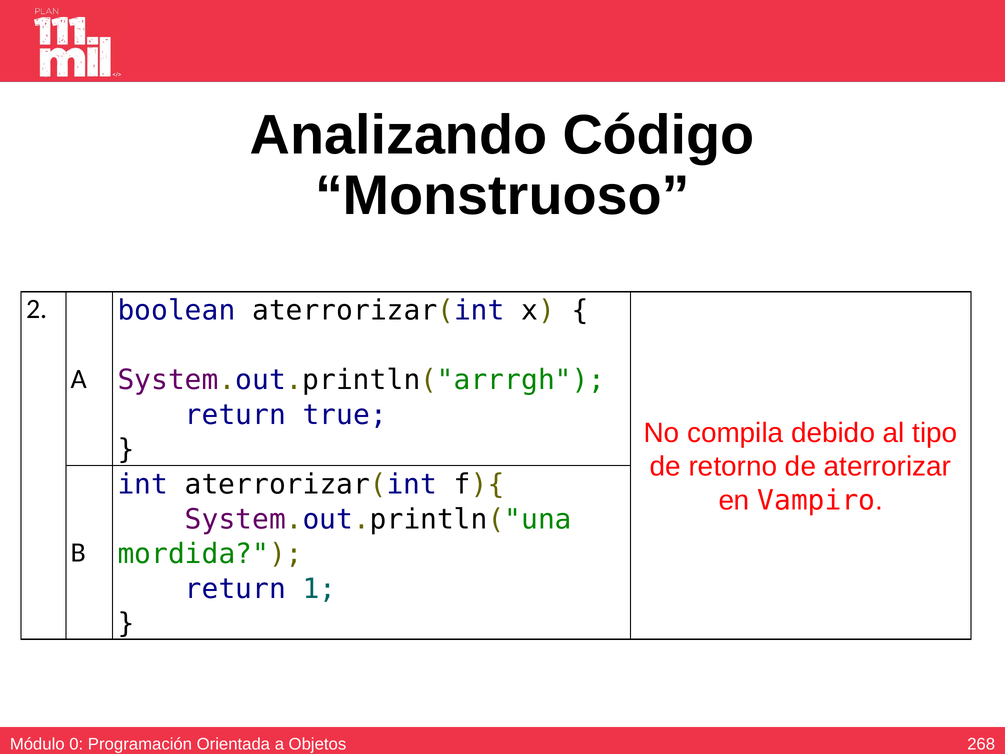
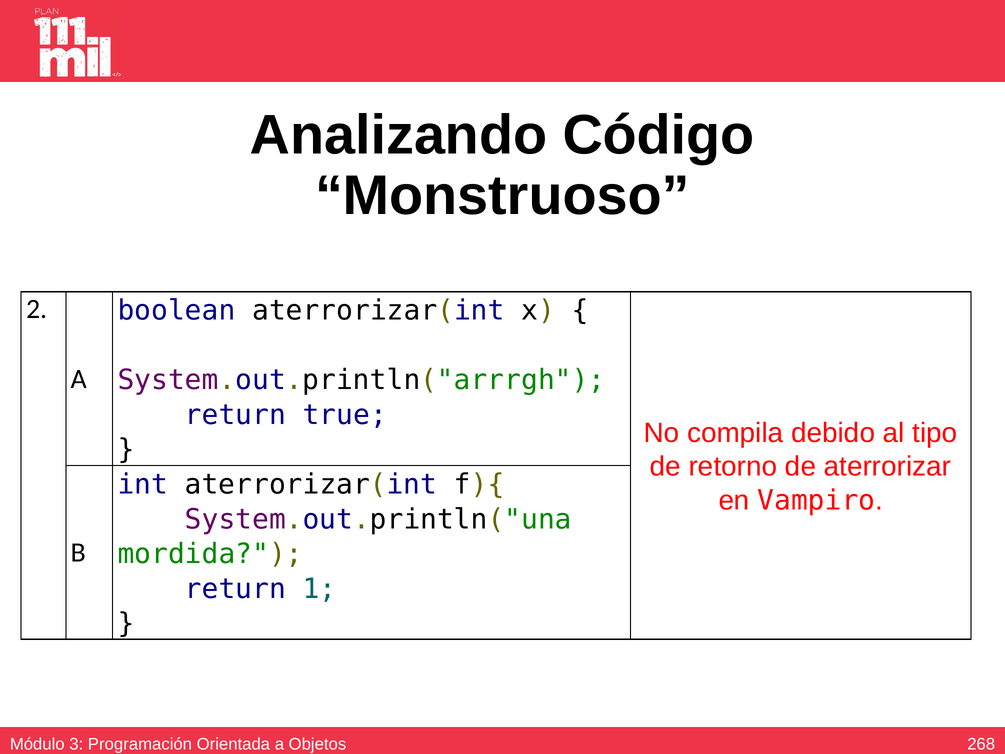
0: 0 -> 3
